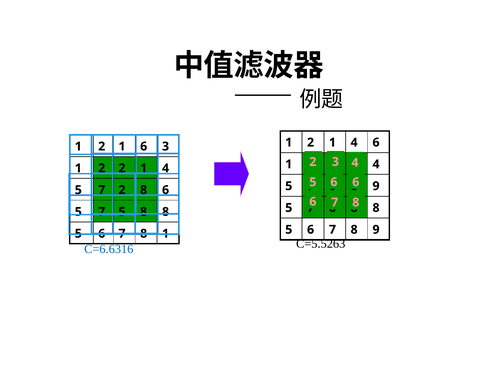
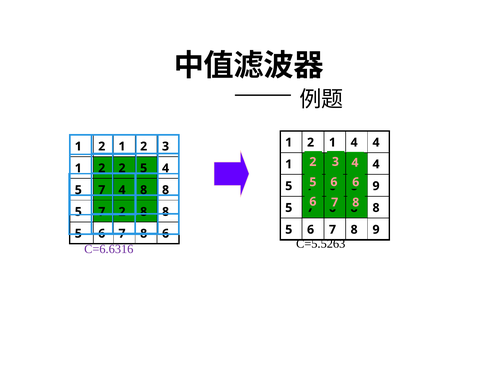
4 6: 6 -> 4
2 1 6: 6 -> 2
2 2 1: 1 -> 5
7 2: 2 -> 4
6 at (166, 190): 6 -> 8
7 5: 5 -> 2
8 1: 1 -> 6
C=6.6316 colour: blue -> purple
